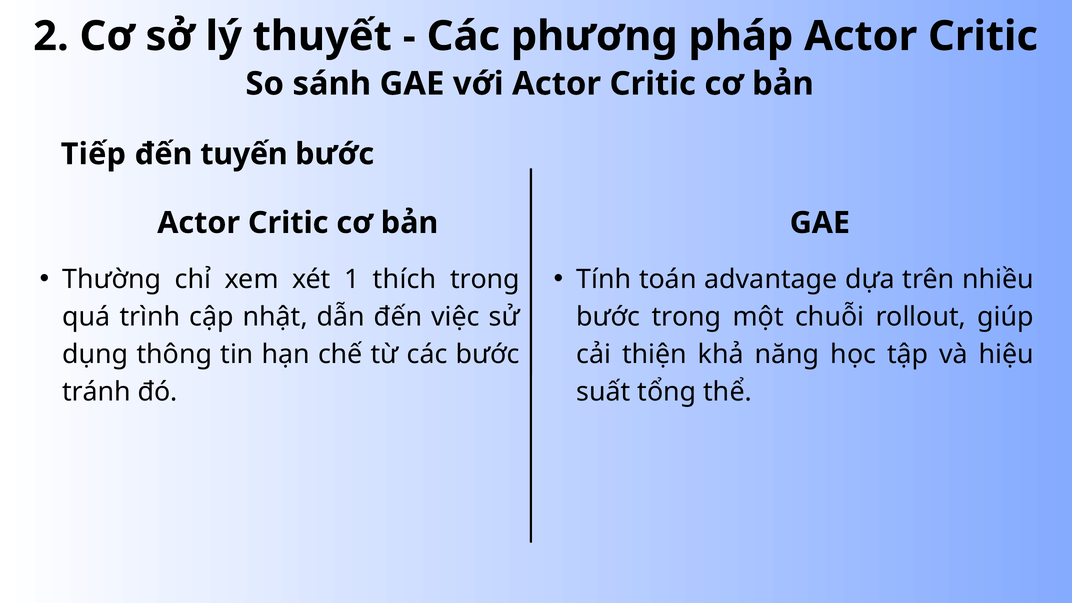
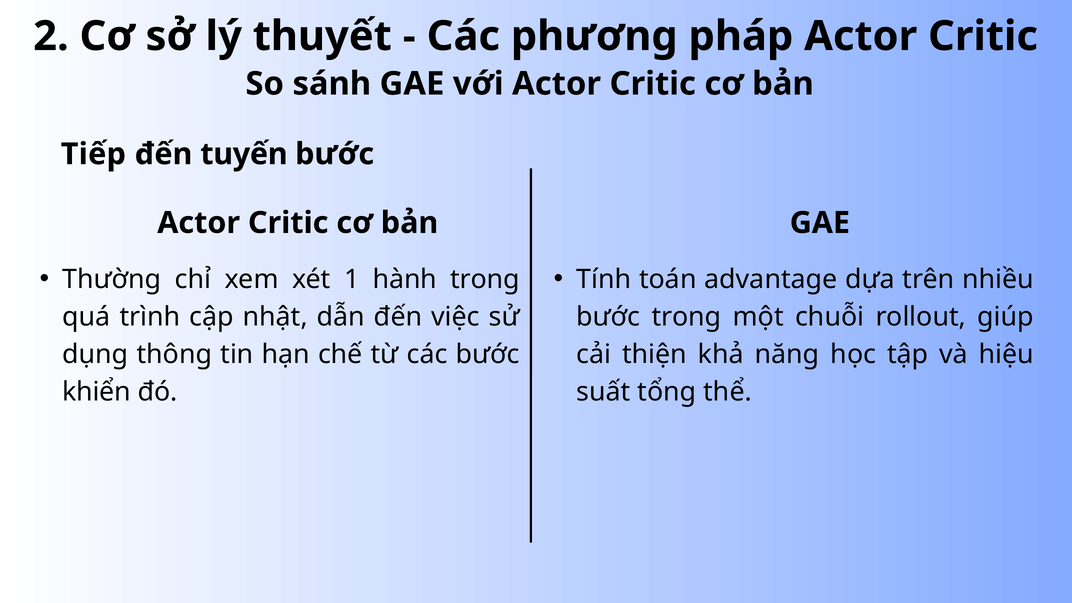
thích: thích -> hành
tránh: tránh -> khiển
